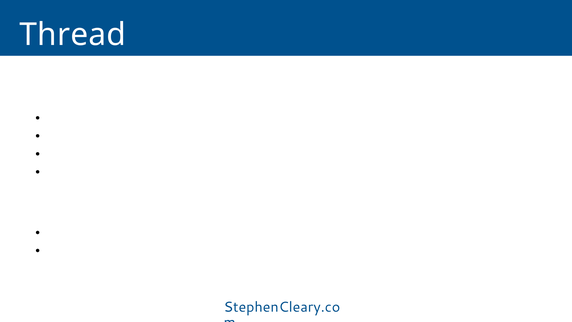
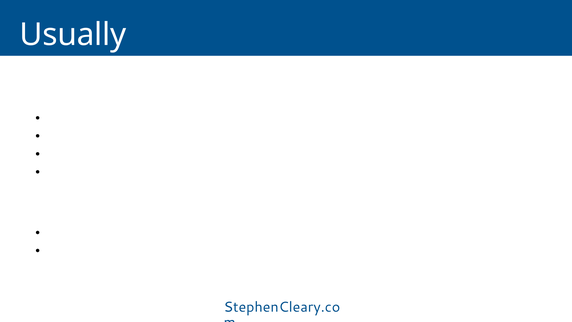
Thread: Thread -> Usually
